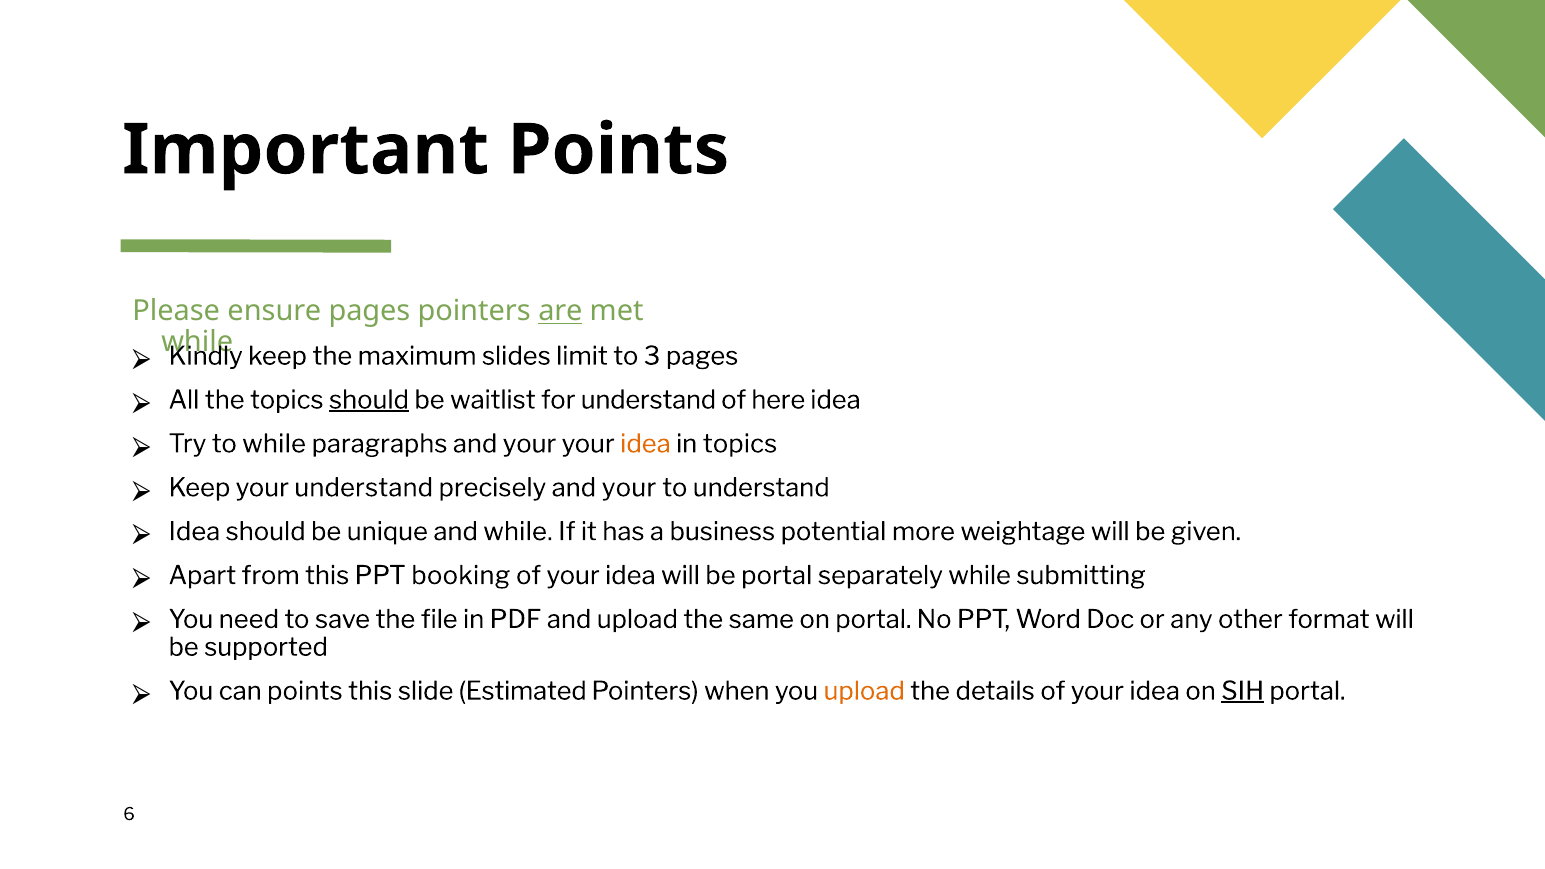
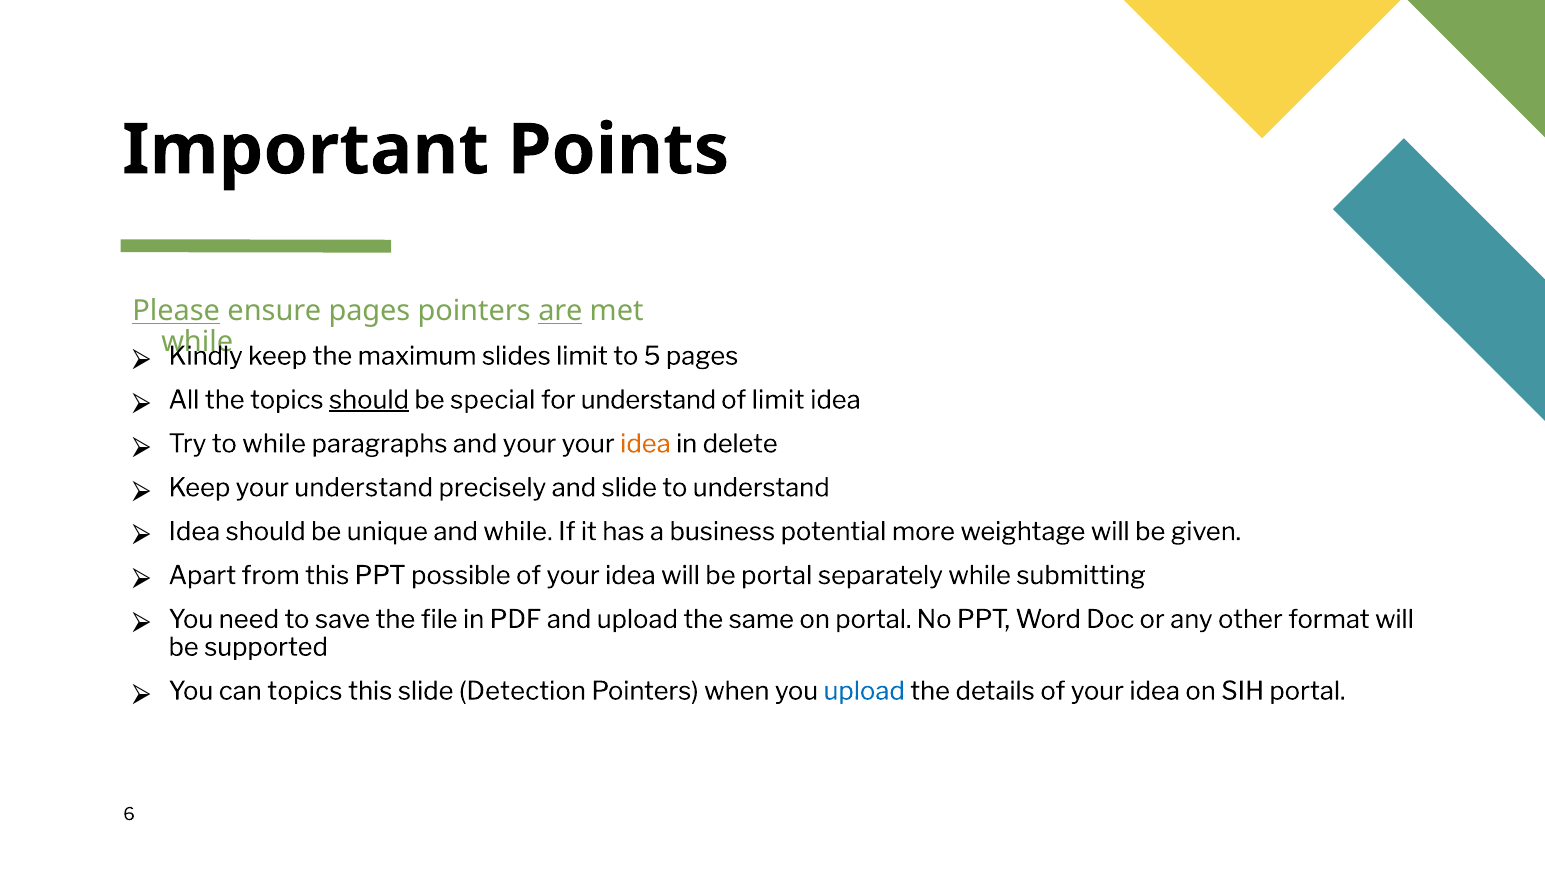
Please underline: none -> present
3: 3 -> 5
waitlist: waitlist -> special
of here: here -> limit
in topics: topics -> delete
precisely and your: your -> slide
booking: booking -> possible
can points: points -> topics
Estimated: Estimated -> Detection
upload at (864, 691) colour: orange -> blue
SIH underline: present -> none
